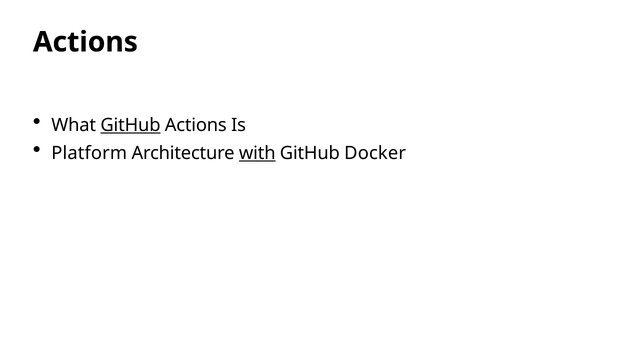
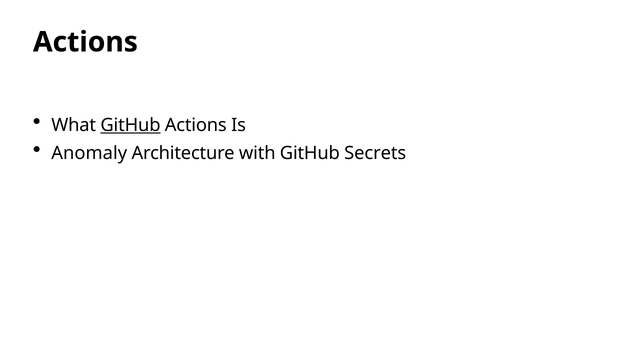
Platform: Platform -> Anomaly
with underline: present -> none
Docker: Docker -> Secrets
